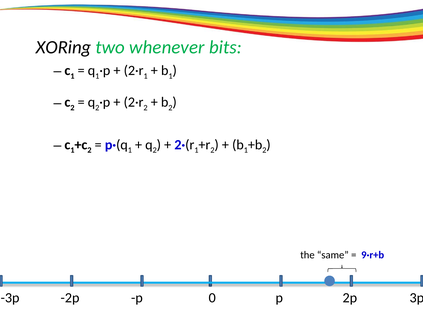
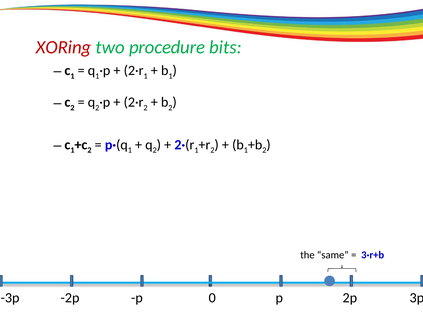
XORing colour: black -> red
whenever: whenever -> procedure
9·r+b: 9·r+b -> 3·r+b
